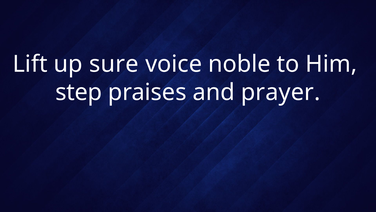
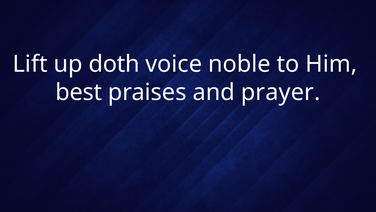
sure: sure -> doth
step: step -> best
